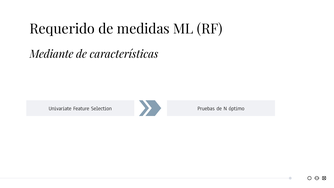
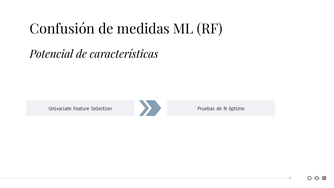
Requerido: Requerido -> Confusión
Mediante: Mediante -> Potencial
